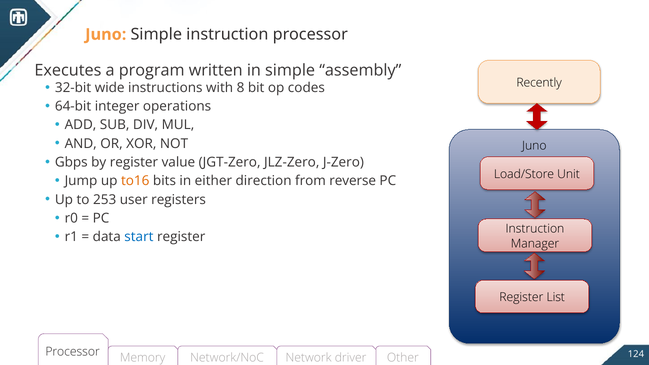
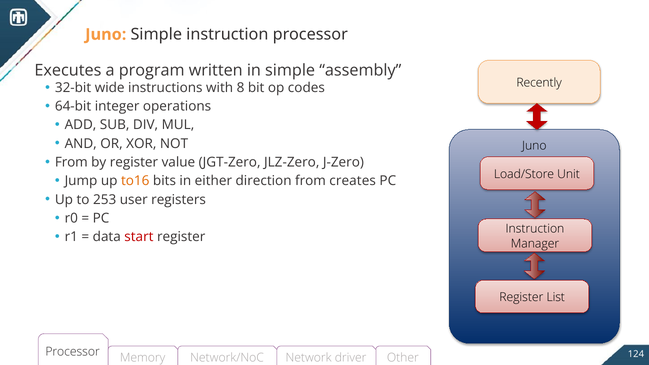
Gbps at (71, 162): Gbps -> From
reverse: reverse -> creates
start colour: blue -> red
